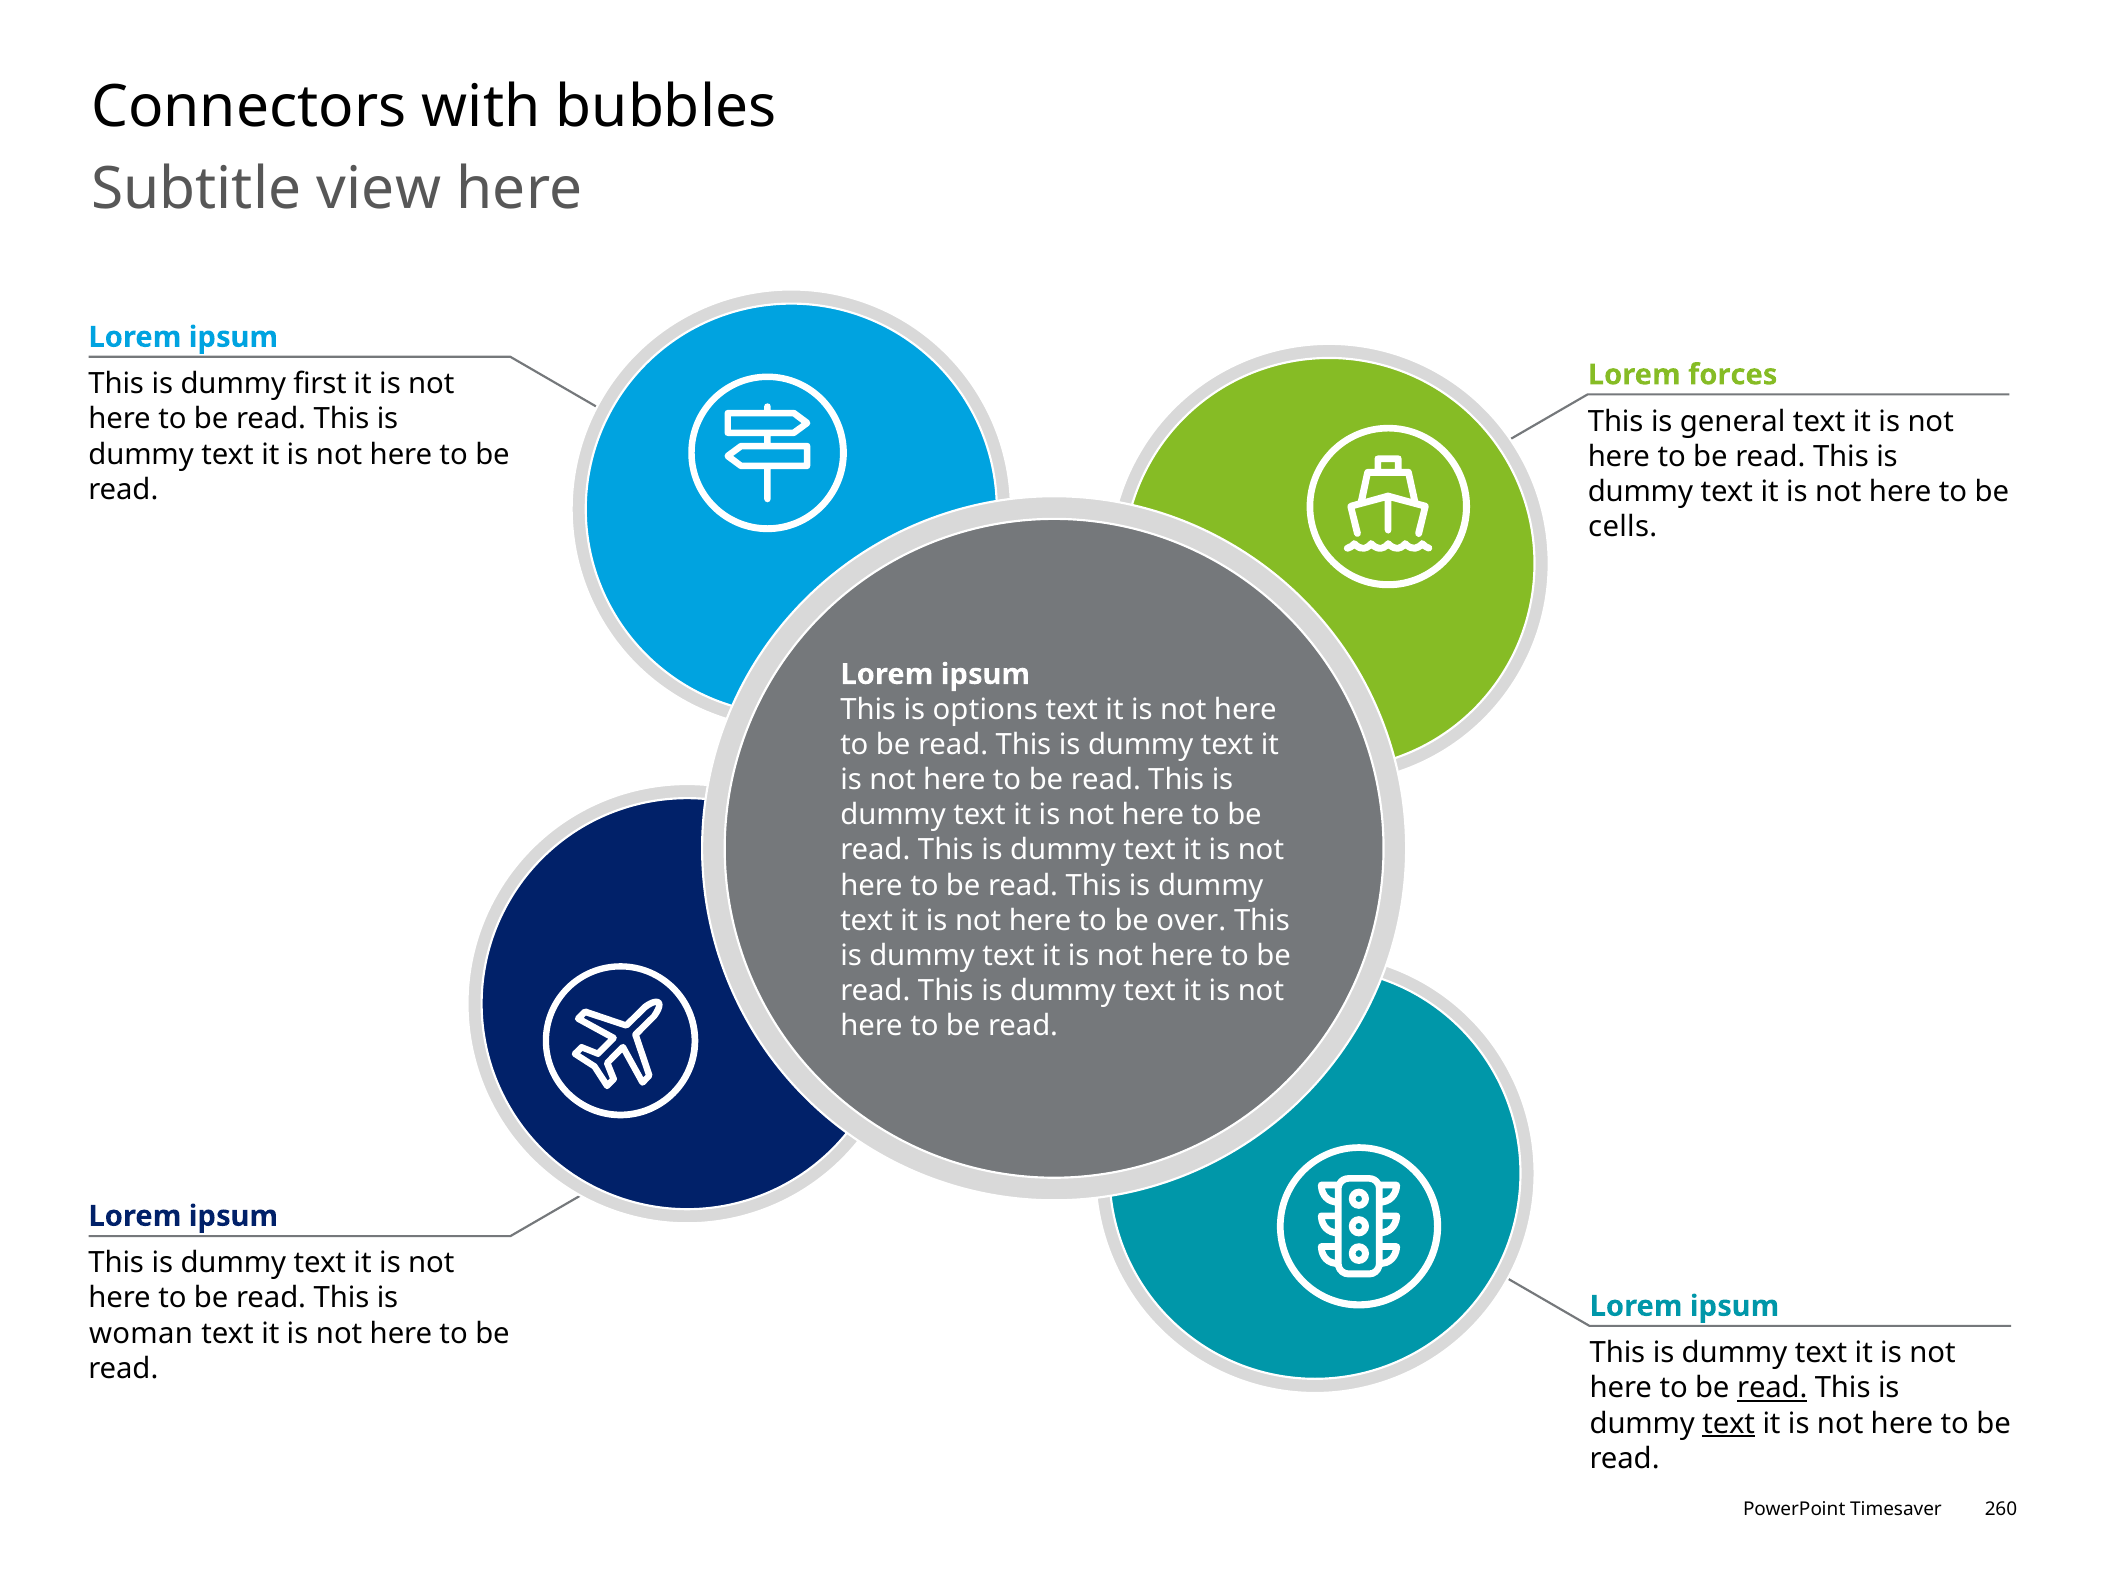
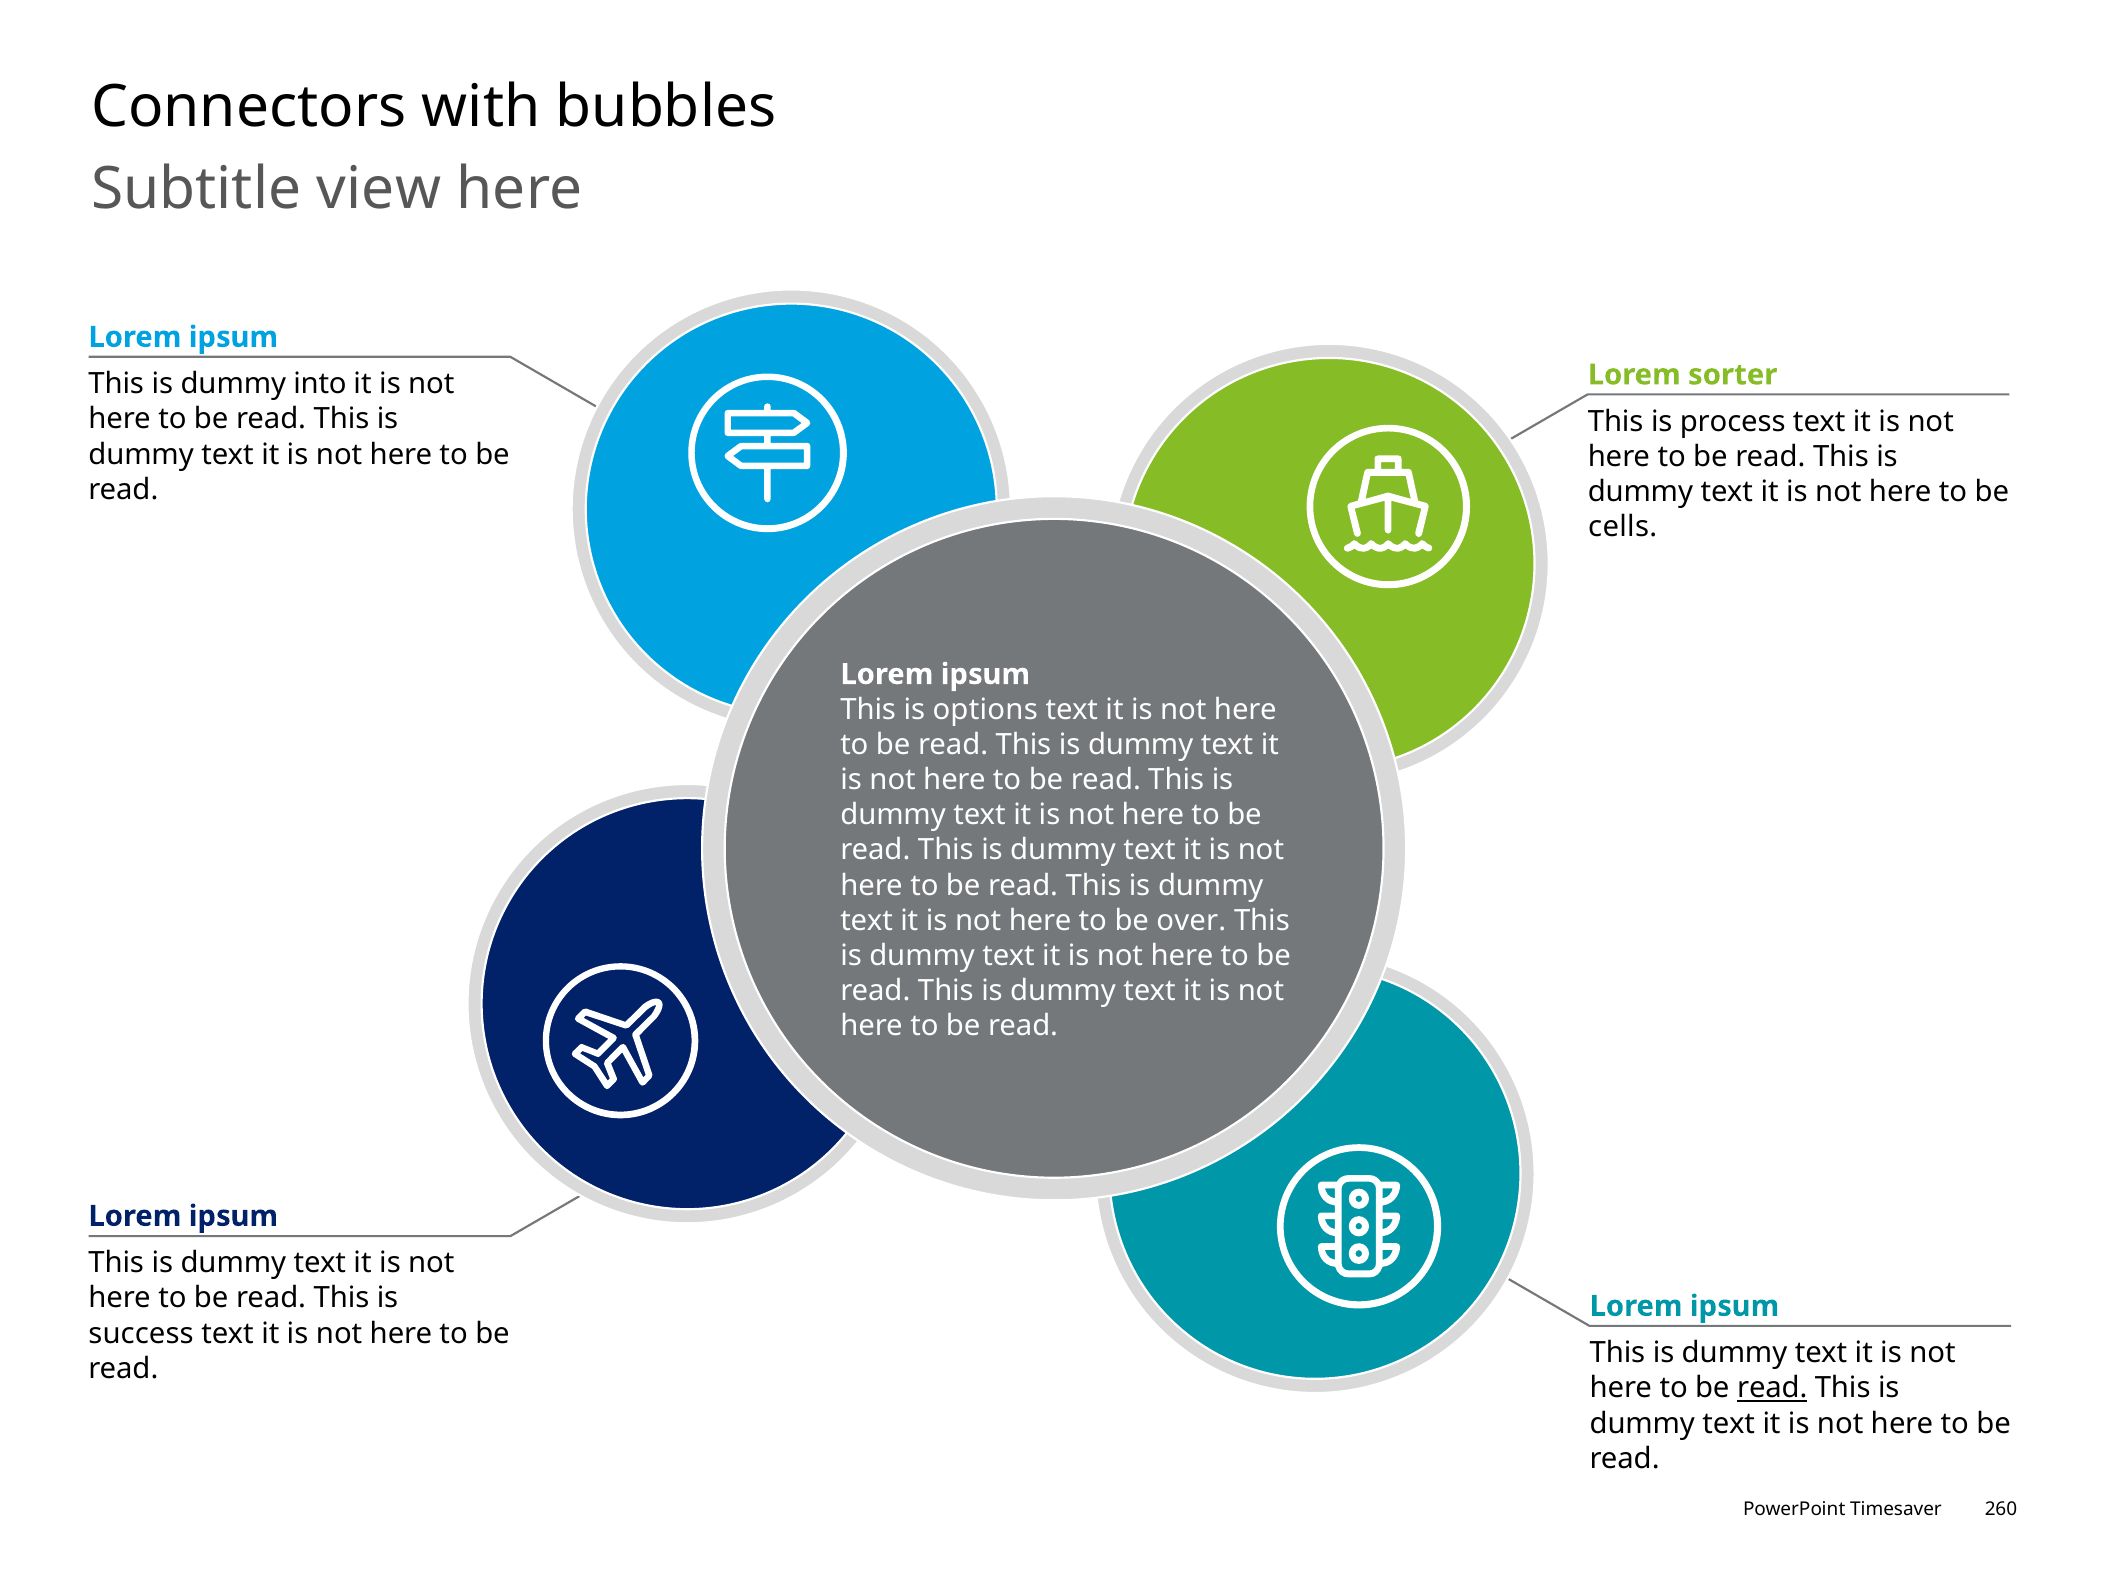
forces: forces -> sorter
first: first -> into
general: general -> process
woman: woman -> success
text at (1729, 1423) underline: present -> none
